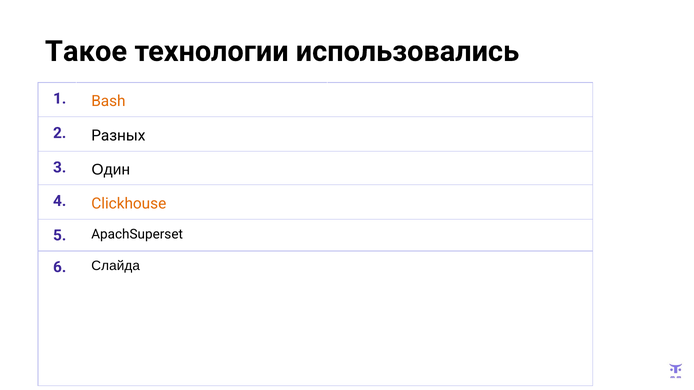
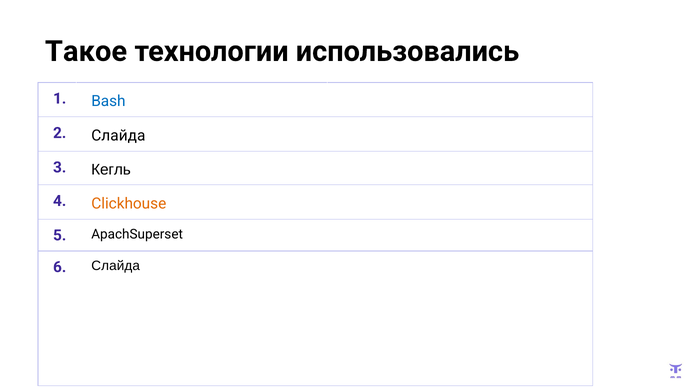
Bash colour: orange -> blue
2 Разных: Разных -> Слайда
Один: Один -> Кегль
